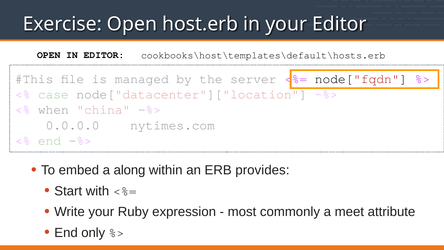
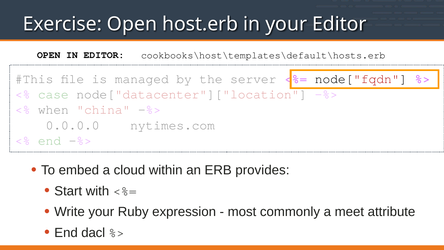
along: along -> cloud
only: only -> dacl
